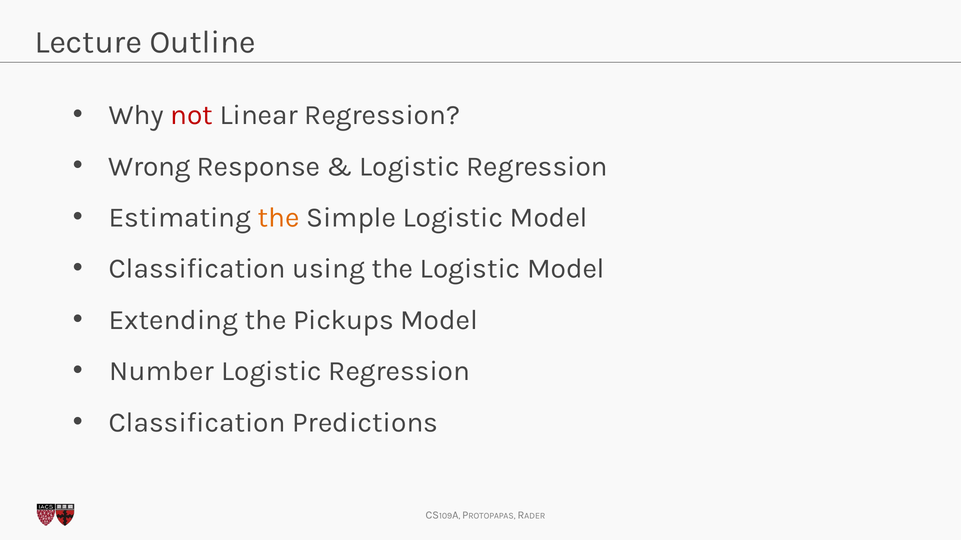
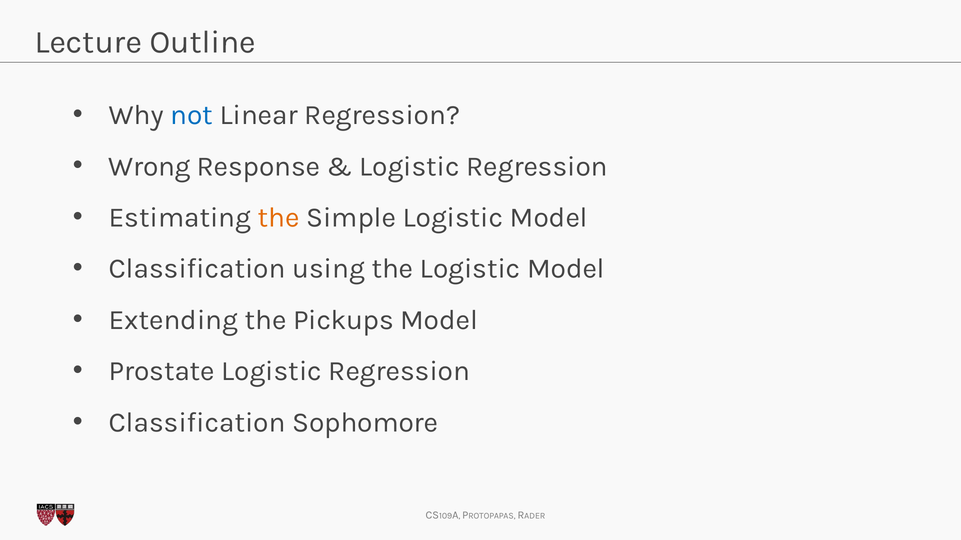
not colour: red -> blue
Number: Number -> Prostate
Predictions: Predictions -> Sophomore
